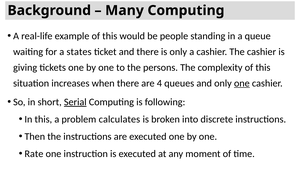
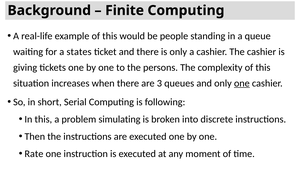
Many: Many -> Finite
4: 4 -> 3
Serial underline: present -> none
calculates: calculates -> simulating
